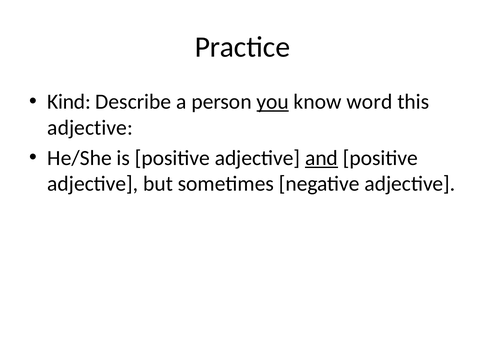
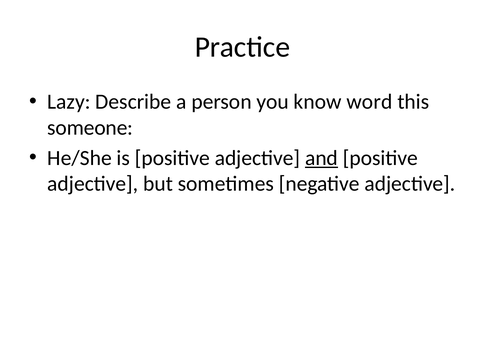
Kind: Kind -> Lazy
you underline: present -> none
adjective at (90, 128): adjective -> someone
